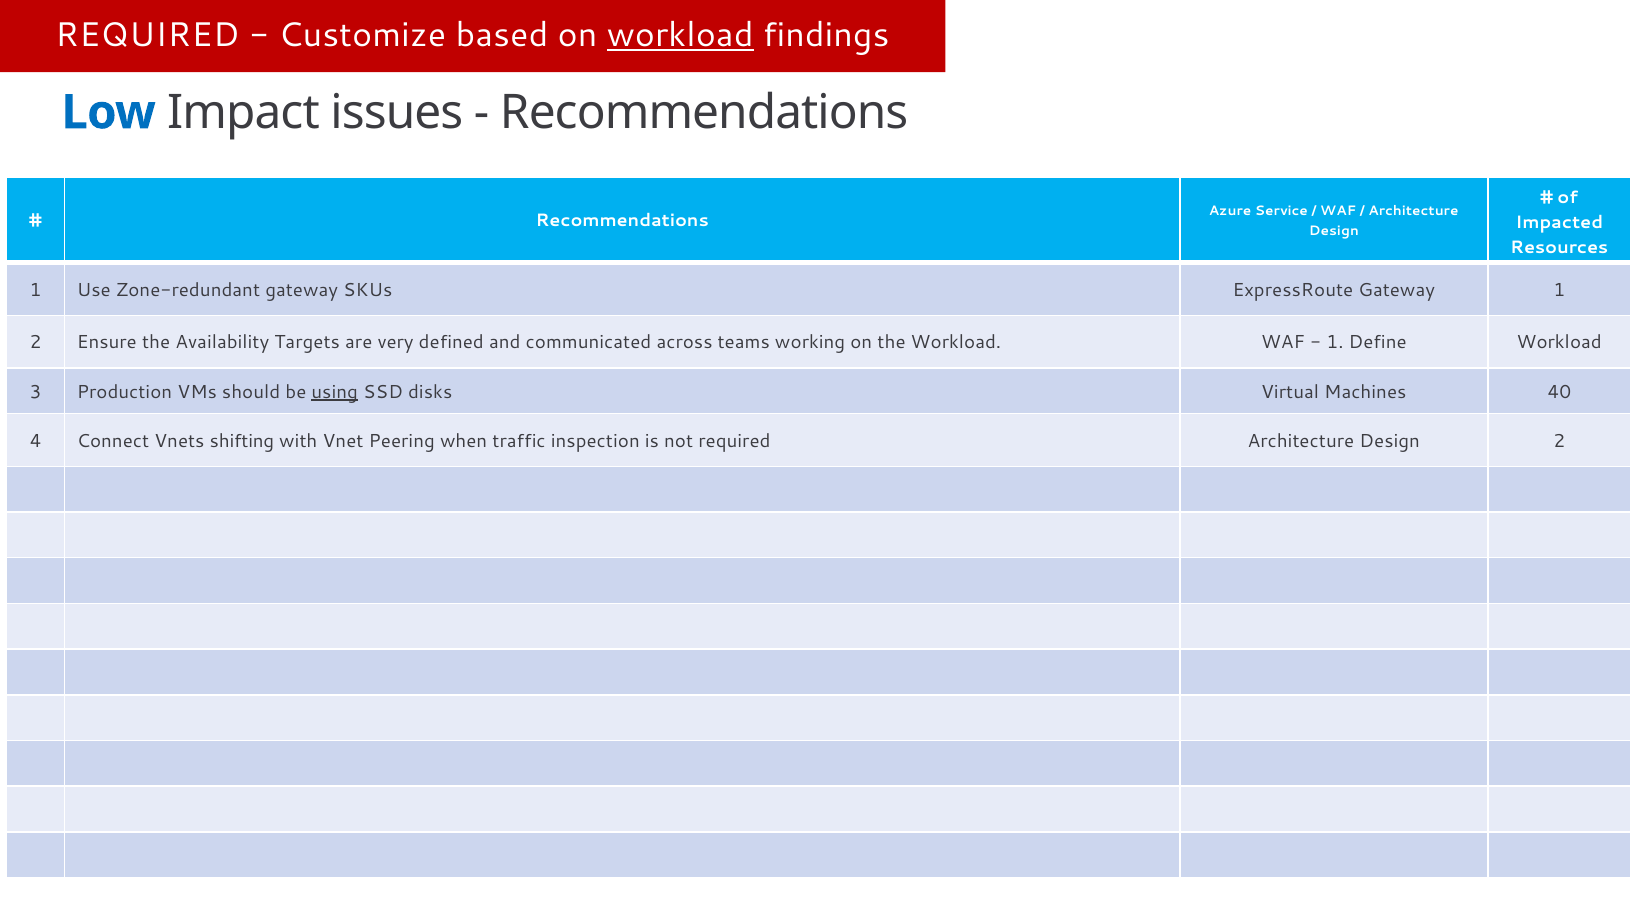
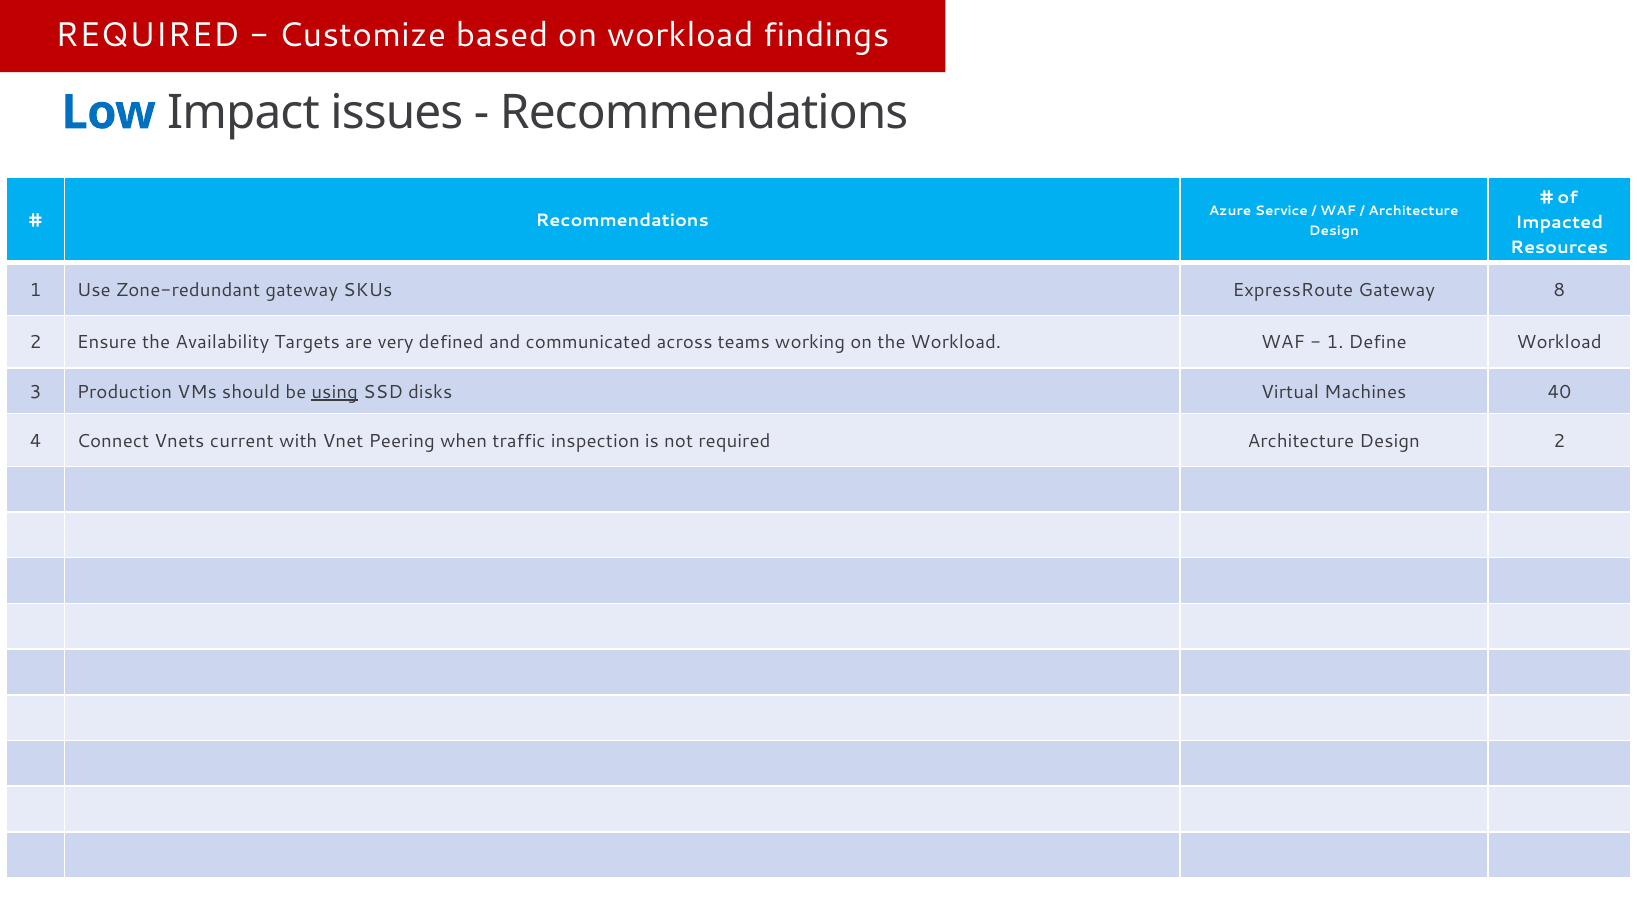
workload at (680, 35) underline: present -> none
Gateway 1: 1 -> 8
shifting: shifting -> current
